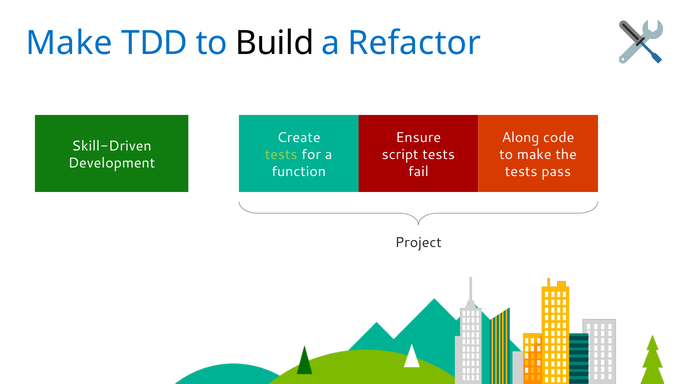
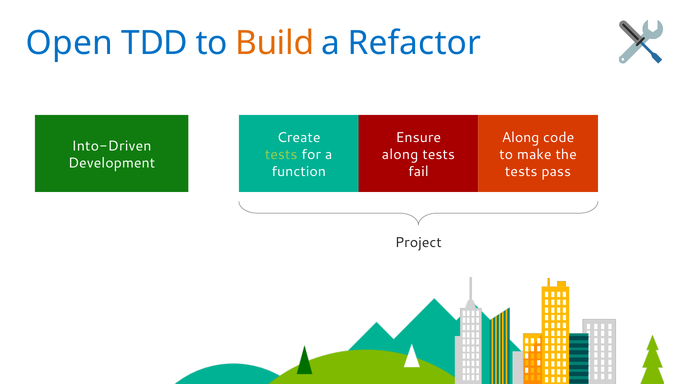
Make at (69, 43): Make -> Open
Build colour: black -> orange
Skill-Driven: Skill-Driven -> Into-Driven
script at (400, 155): script -> along
